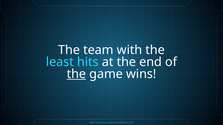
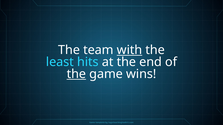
with underline: none -> present
